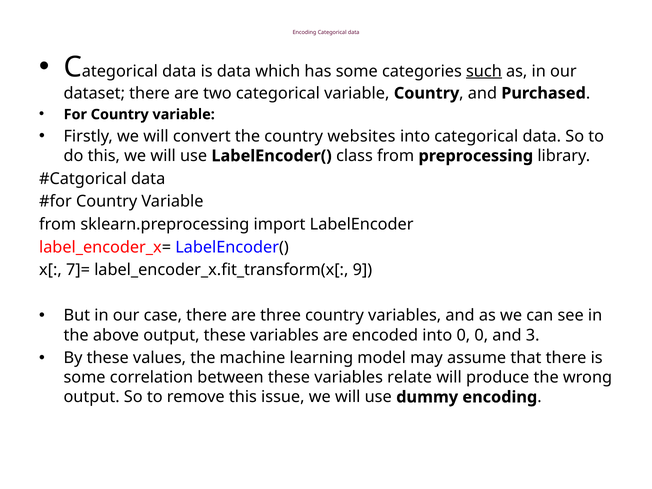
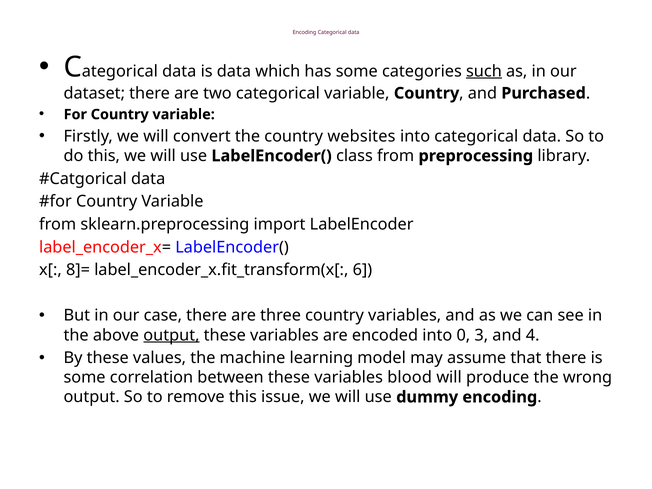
7]=: 7]= -> 8]=
9: 9 -> 6
output at (171, 335) underline: none -> present
0 0: 0 -> 3
3: 3 -> 4
relate: relate -> blood
